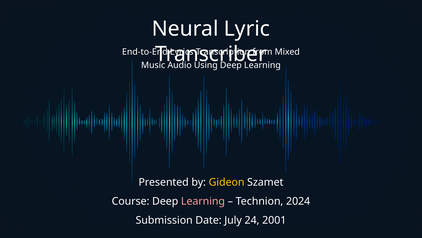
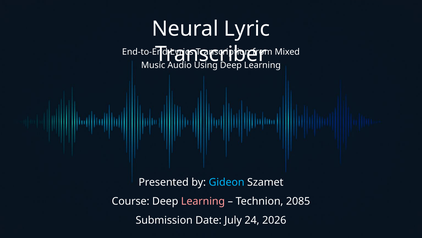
Gideon colour: yellow -> light blue
2024: 2024 -> 2085
2001: 2001 -> 2026
